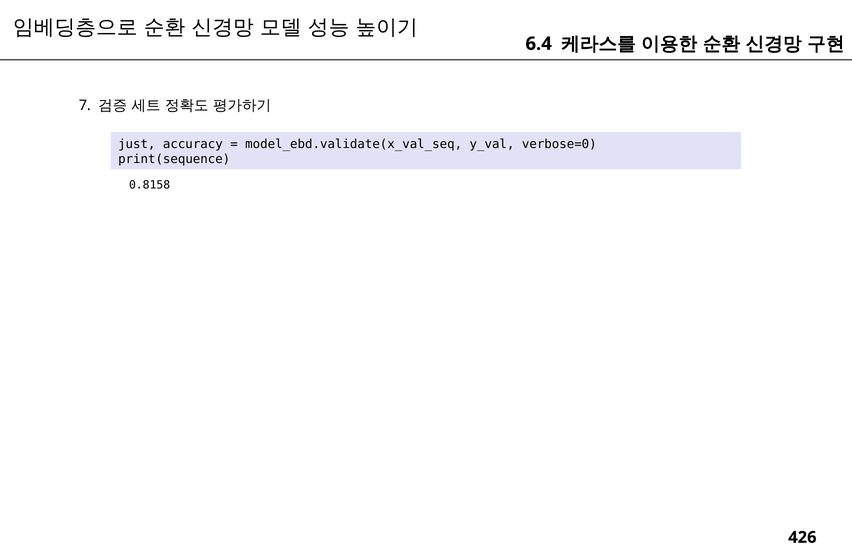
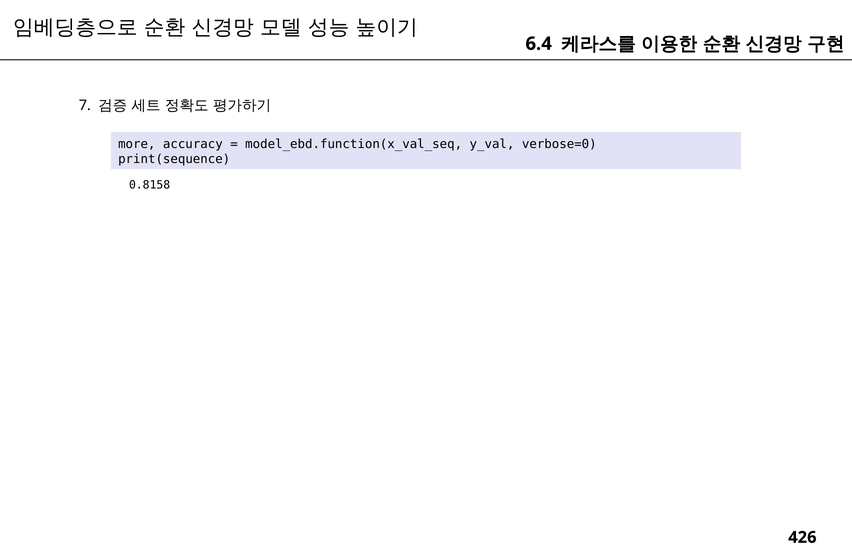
just: just -> more
model_ebd.validate(x_val_seq: model_ebd.validate(x_val_seq -> model_ebd.function(x_val_seq
